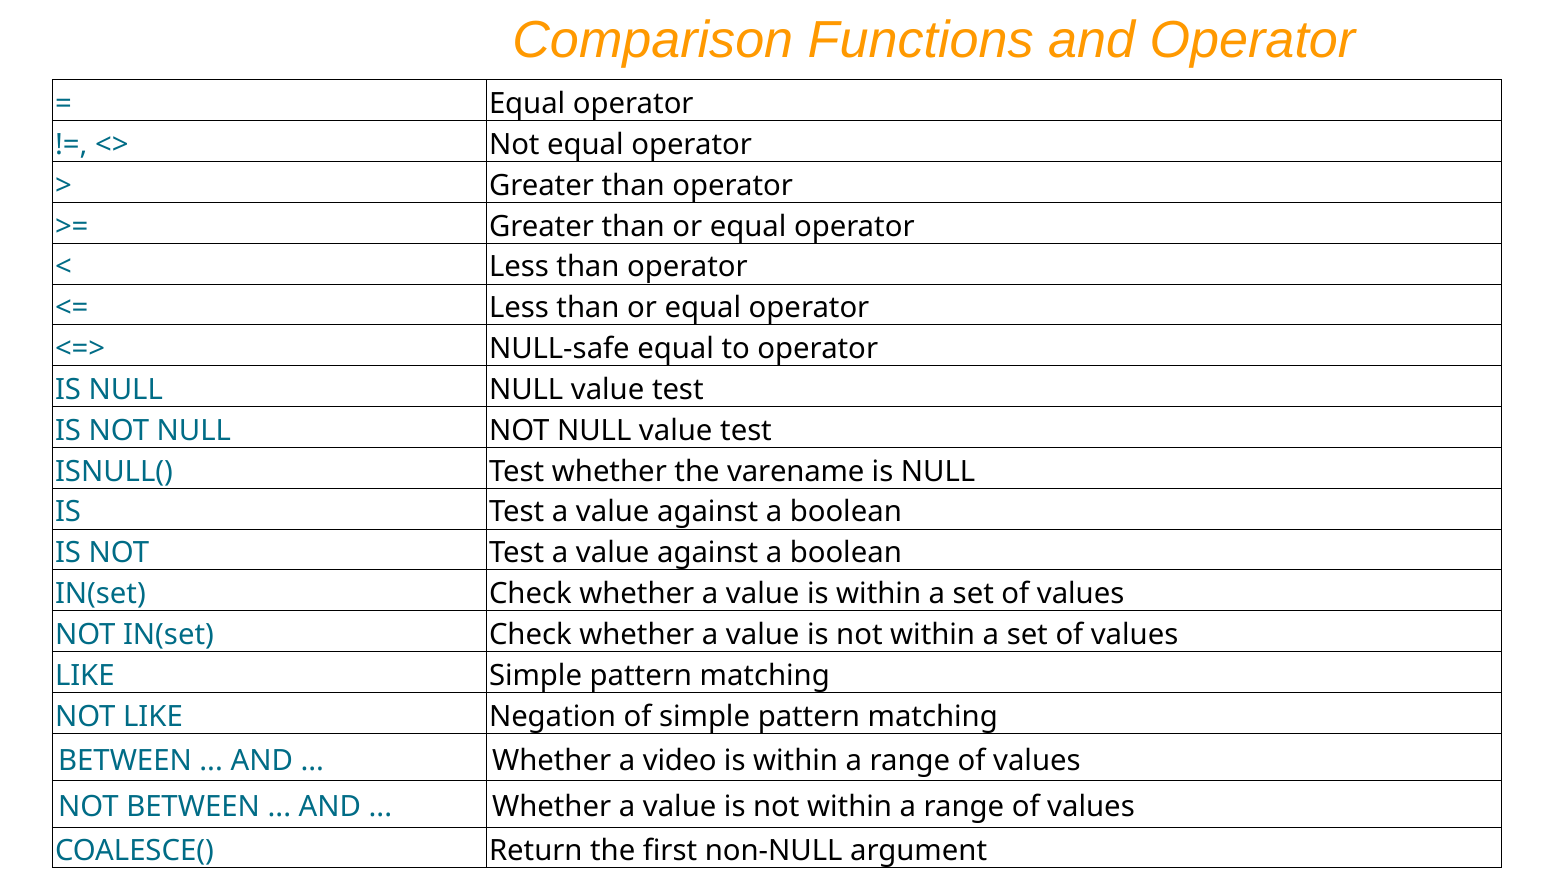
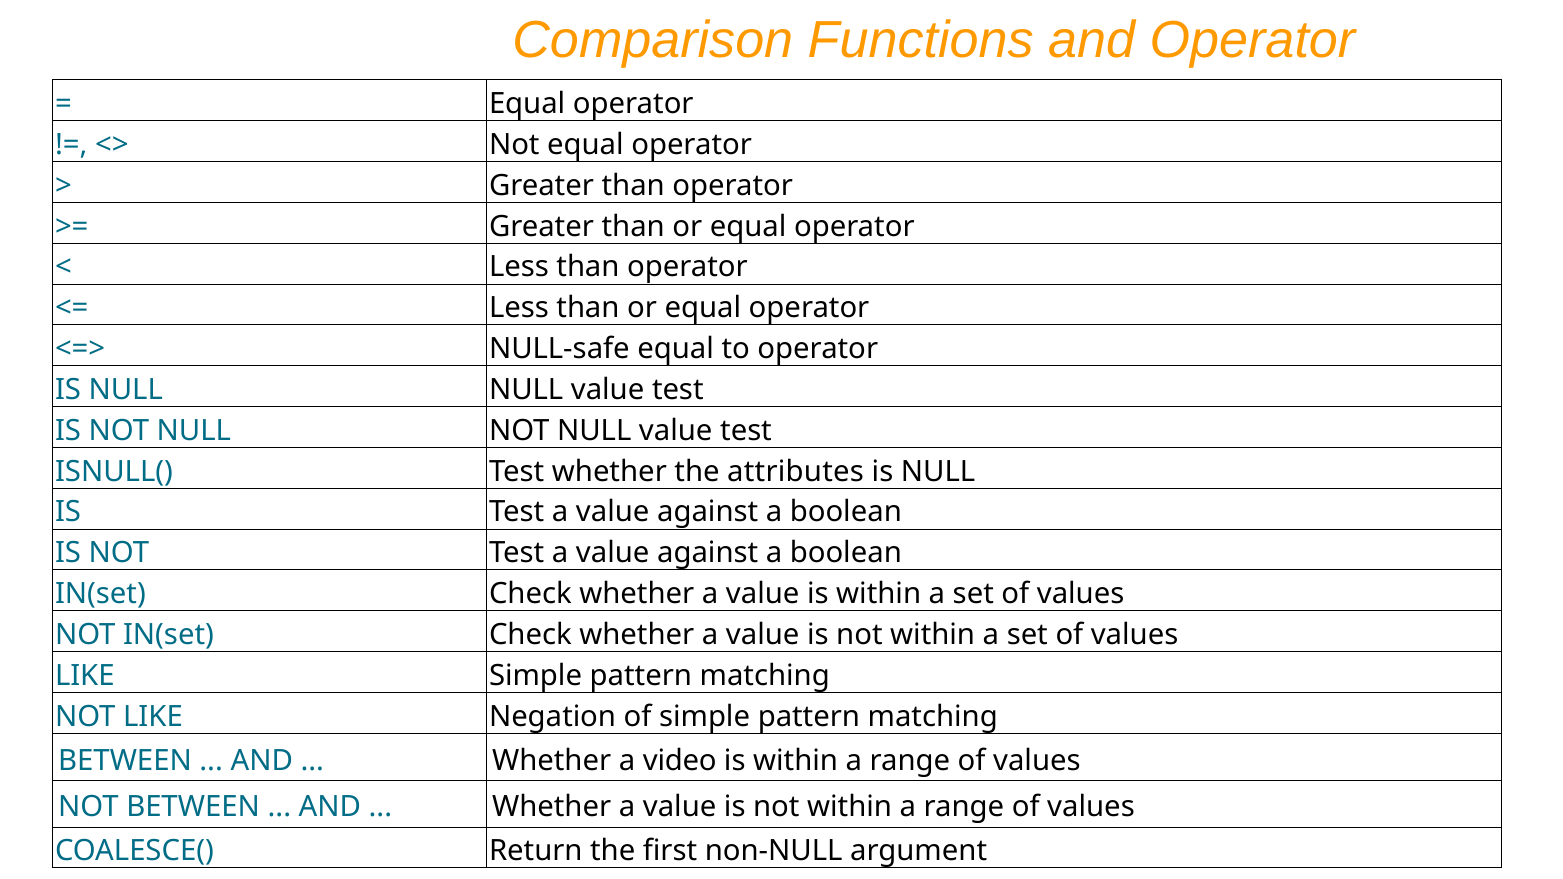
varename: varename -> attributes
